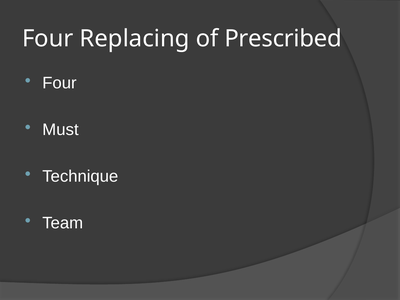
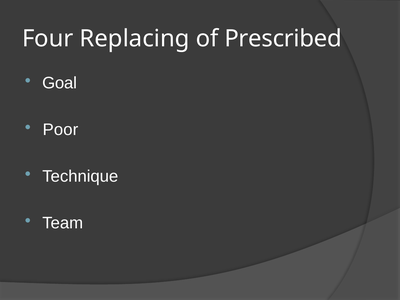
Four at (59, 83): Four -> Goal
Must: Must -> Poor
